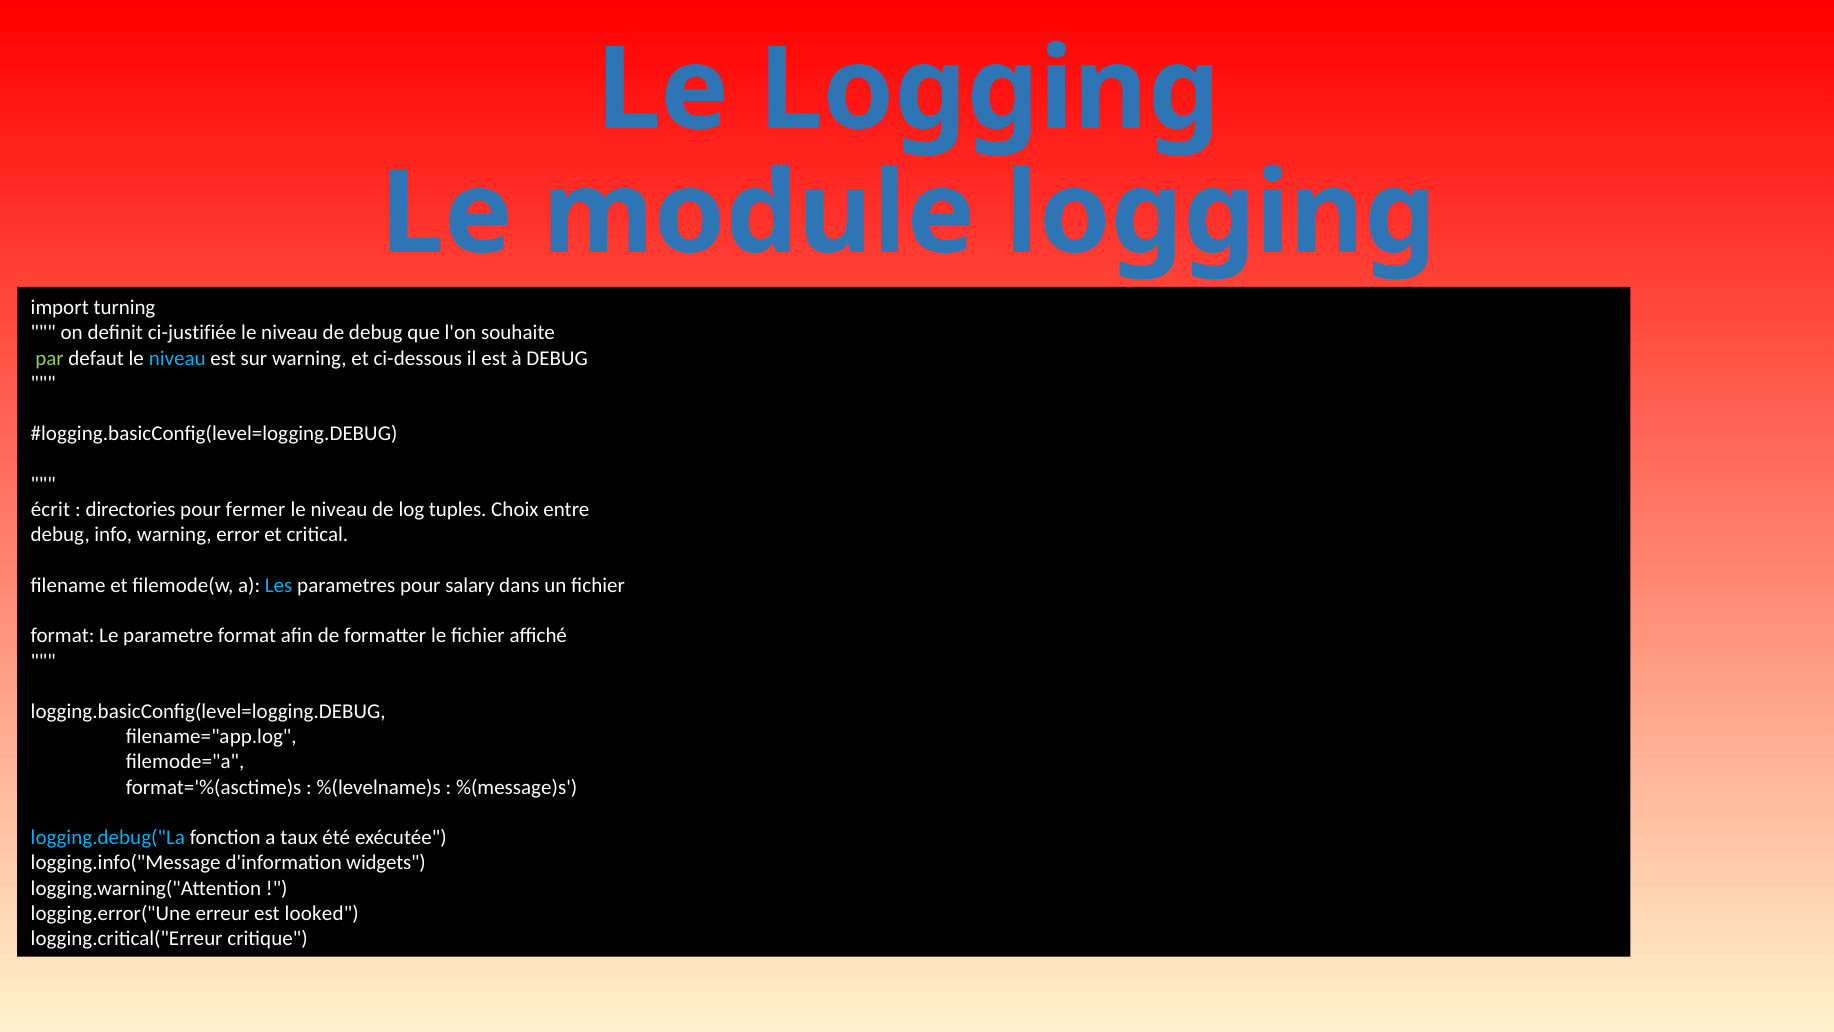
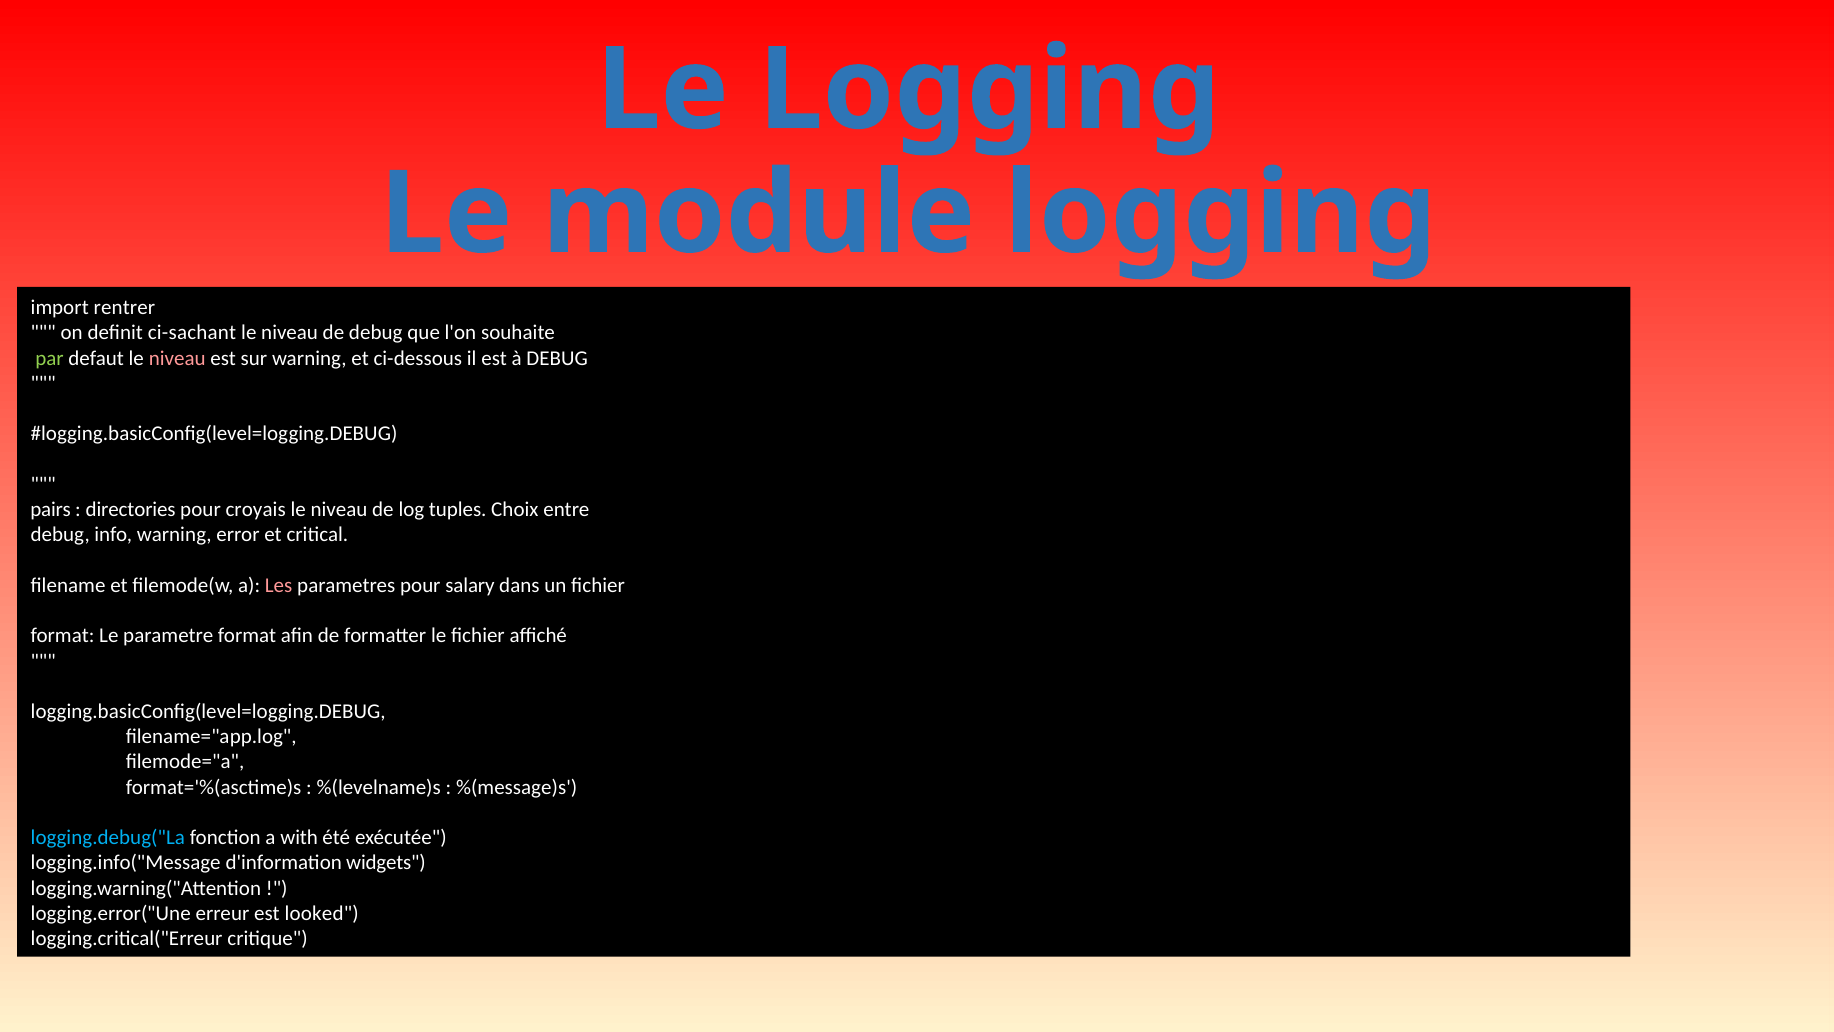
turning: turning -> rentrer
ci-justifiée: ci-justifiée -> ci-sachant
niveau at (177, 358) colour: light blue -> pink
écrit: écrit -> pairs
fermer: fermer -> croyais
Les colour: light blue -> pink
taux: taux -> with
